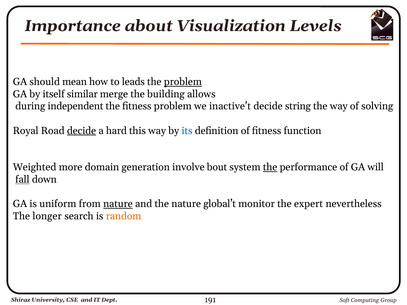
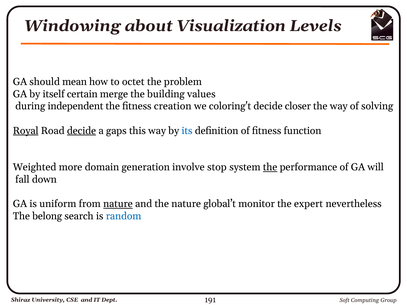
Importance: Importance -> Windowing
leads: leads -> octet
problem at (183, 82) underline: present -> none
similar: similar -> certain
allows: allows -> values
fitness problem: problem -> creation
inactive't: inactive't -> coloring't
string: string -> closer
Royal underline: none -> present
hard: hard -> gaps
bout: bout -> stop
fall underline: present -> none
longer: longer -> belong
random colour: orange -> blue
